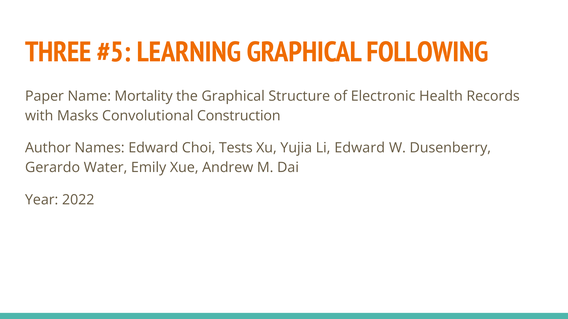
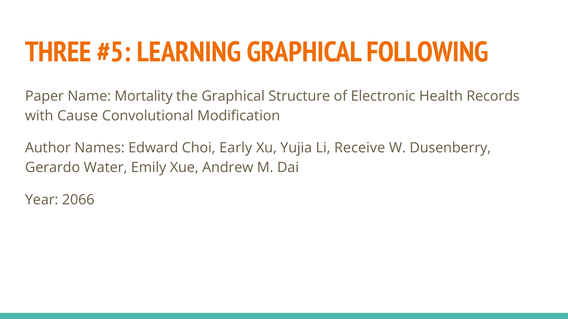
Masks: Masks -> Cause
Construction: Construction -> Modification
Tests: Tests -> Early
Li Edward: Edward -> Receive
2022: 2022 -> 2066
